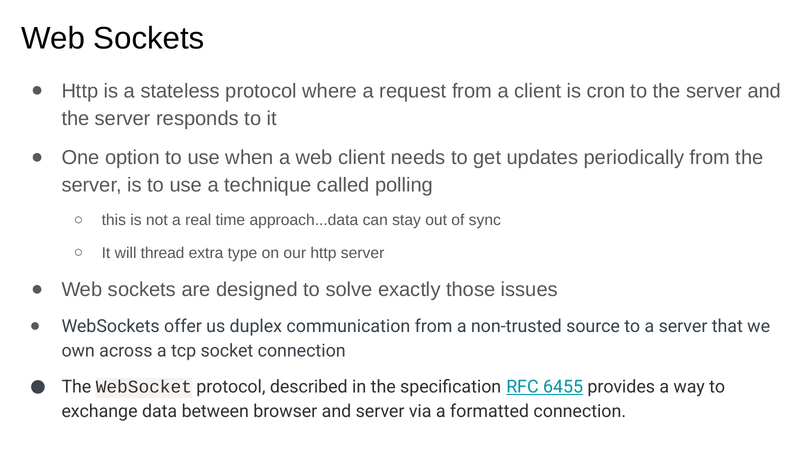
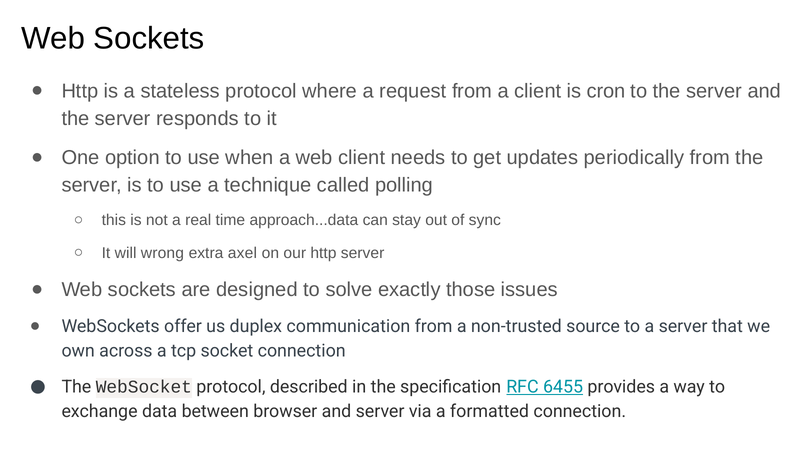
thread: thread -> wrong
type: type -> axel
